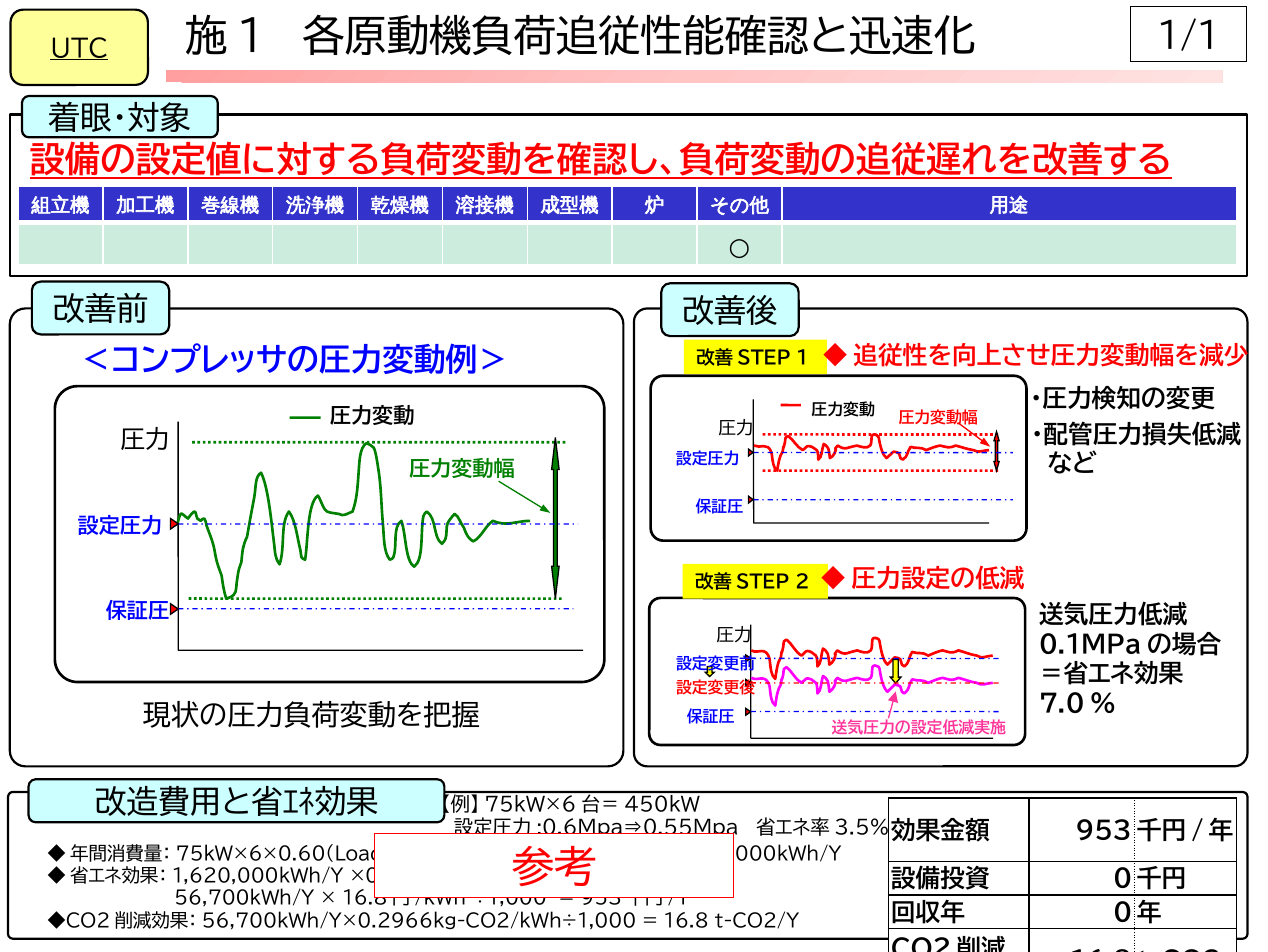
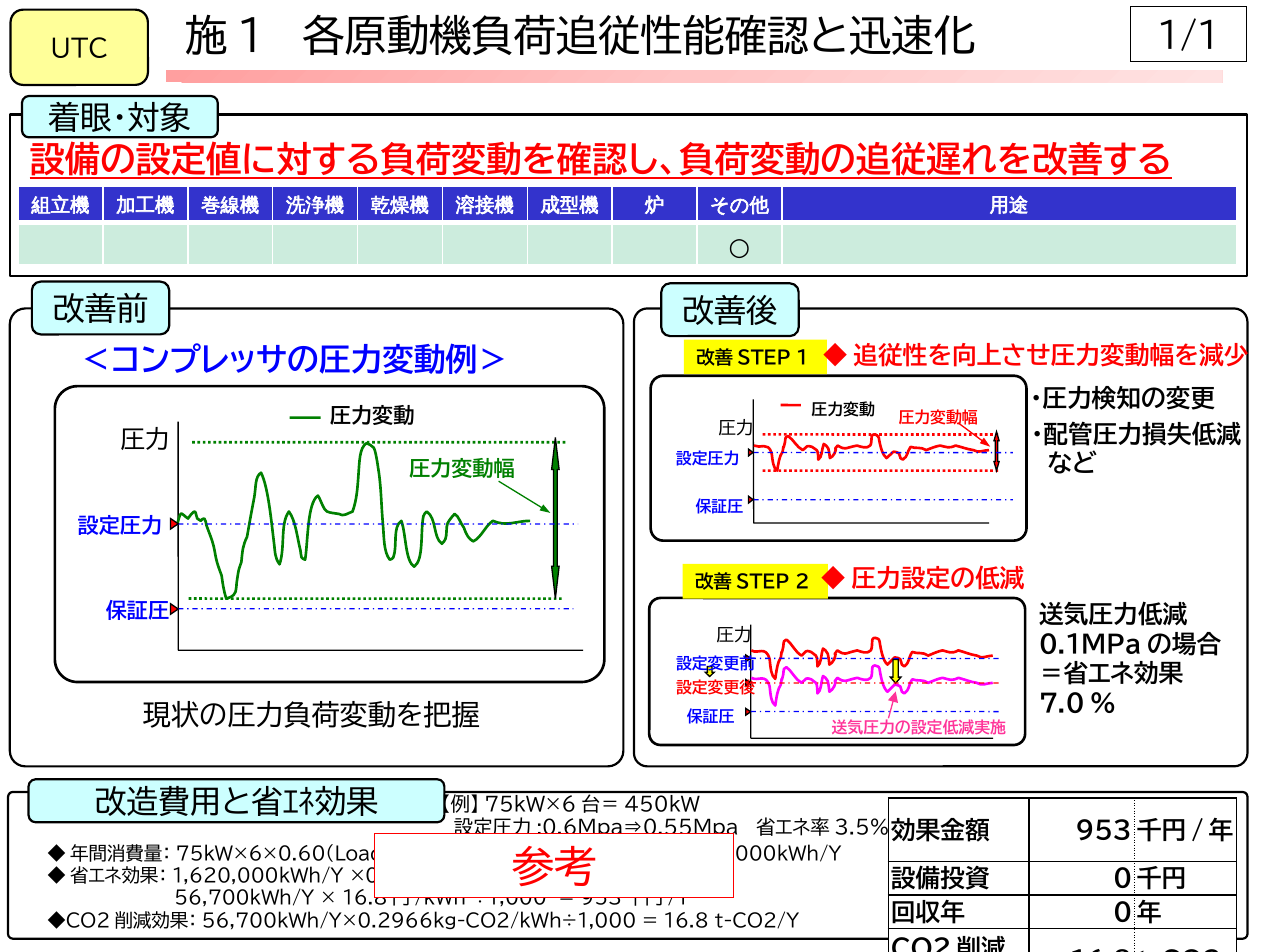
UTC underline: present -> none
